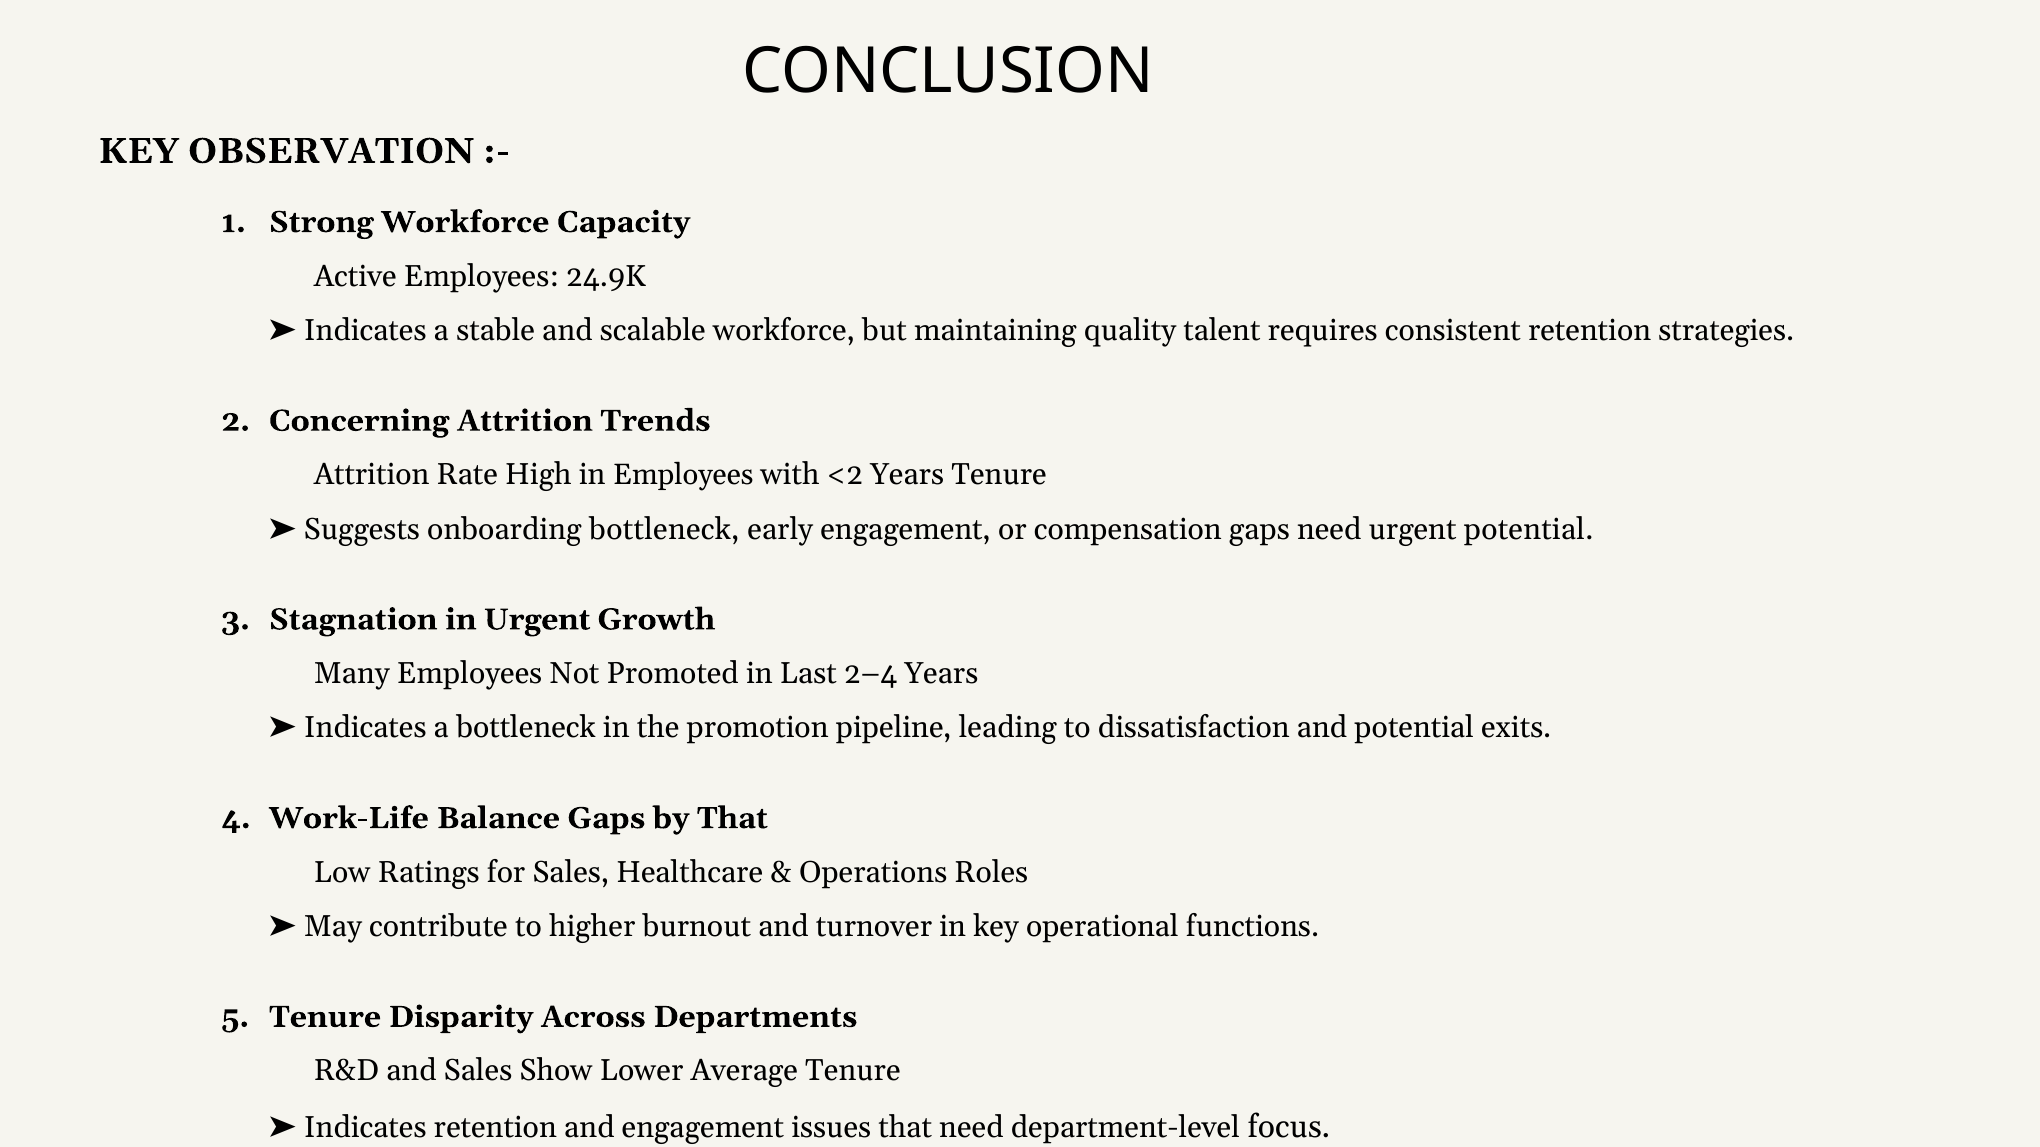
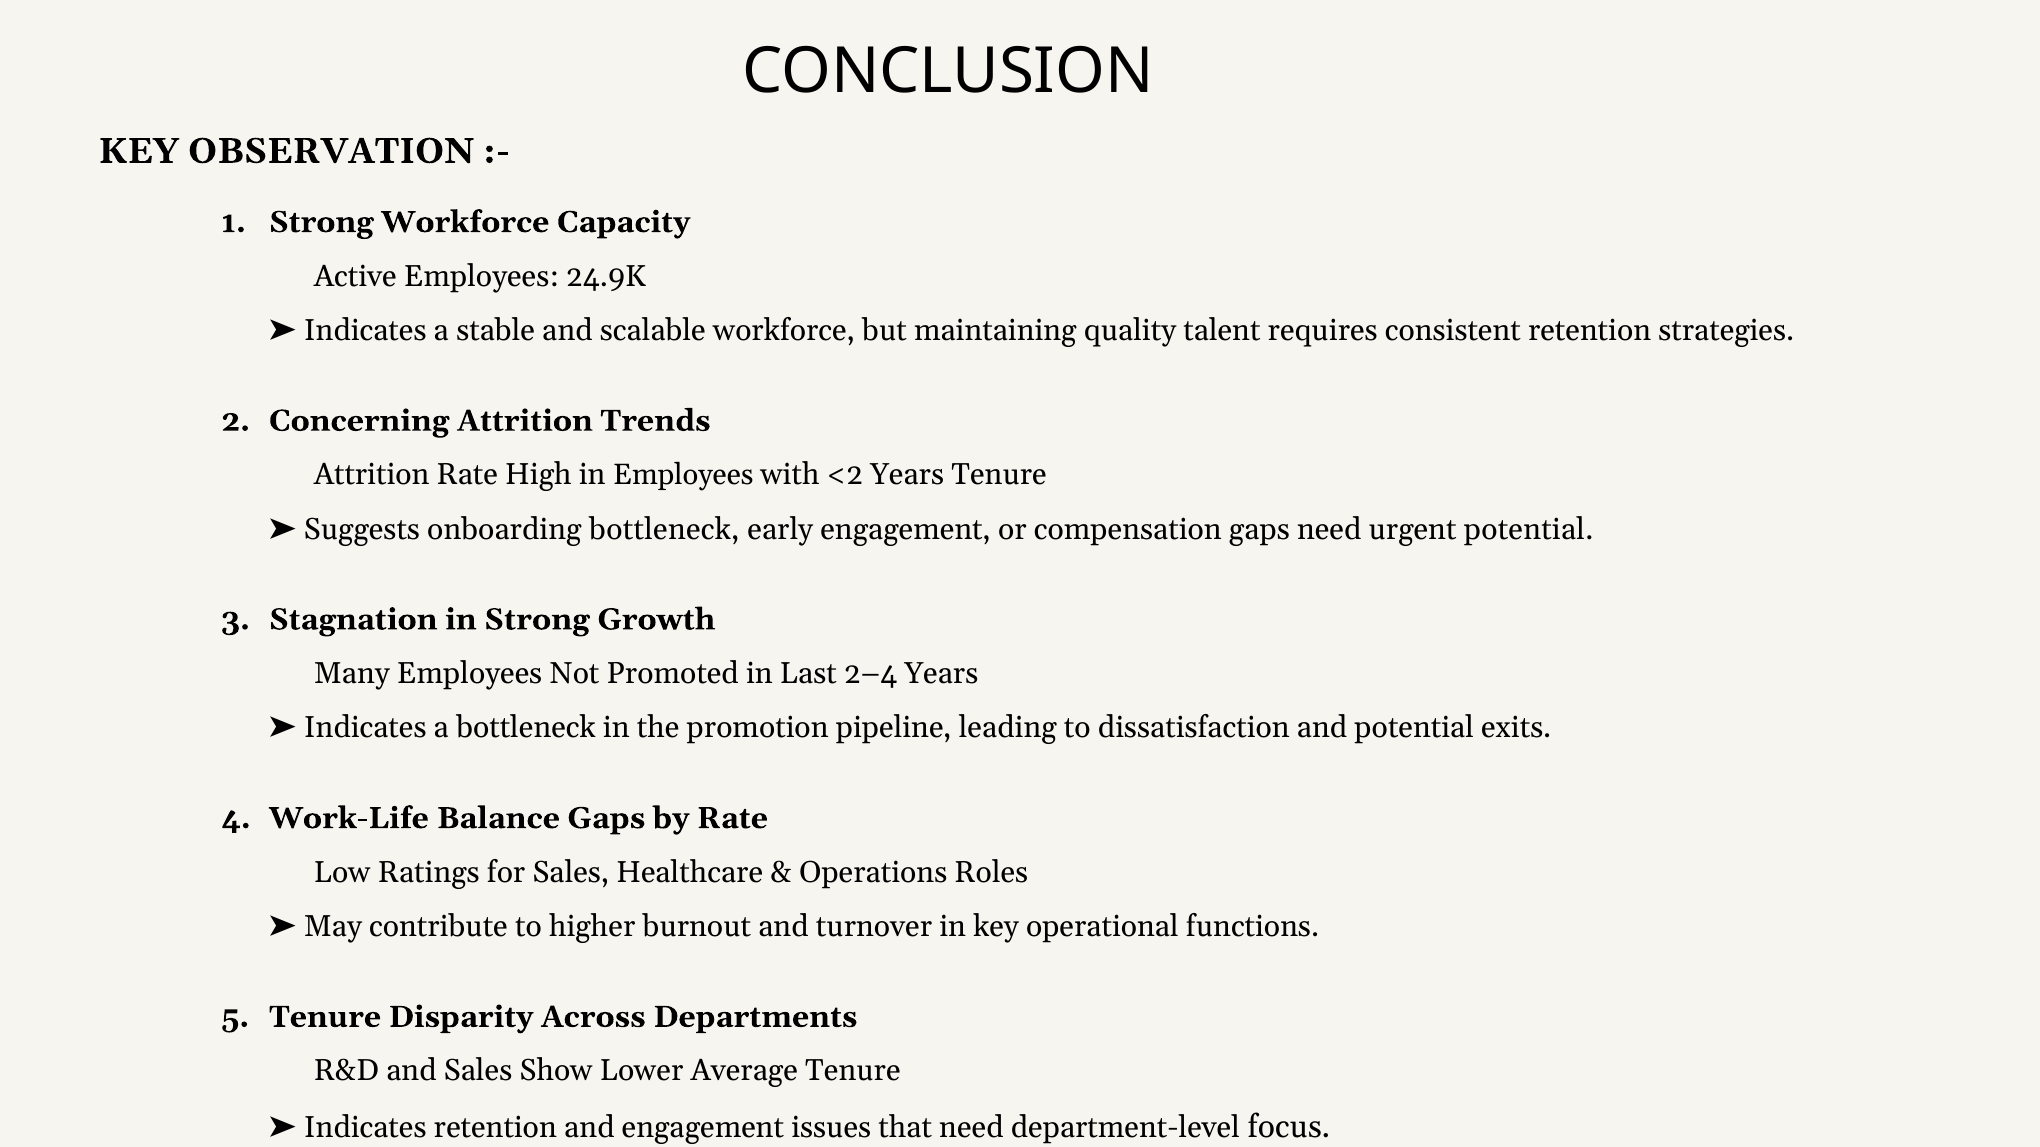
in Urgent: Urgent -> Strong
by That: That -> Rate
